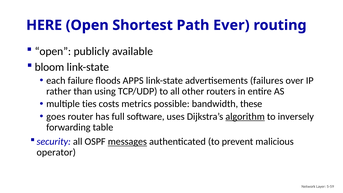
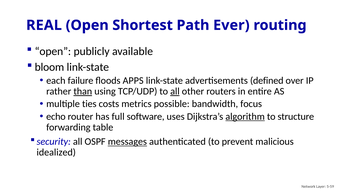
HERE: HERE -> REAL
failures: failures -> defined
than underline: none -> present
all at (175, 91) underline: none -> present
these: these -> focus
goes: goes -> echo
inversely: inversely -> structure
operator: operator -> idealized
